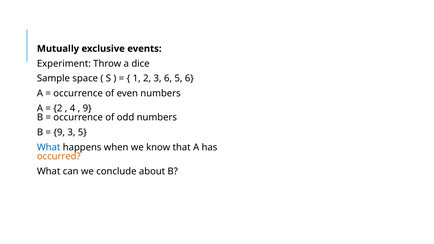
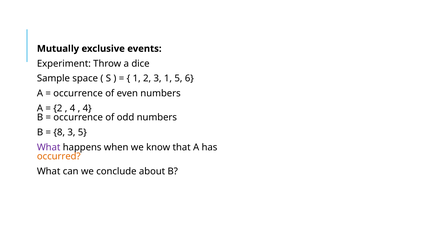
3 6: 6 -> 1
9 at (87, 108): 9 -> 4
9 at (59, 132): 9 -> 8
What at (49, 147) colour: blue -> purple
